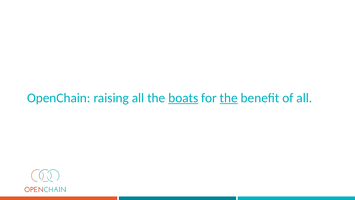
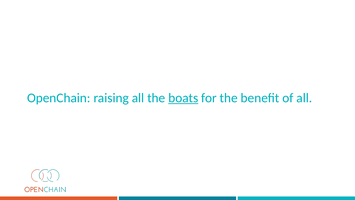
the at (229, 98) underline: present -> none
